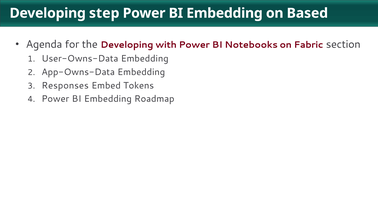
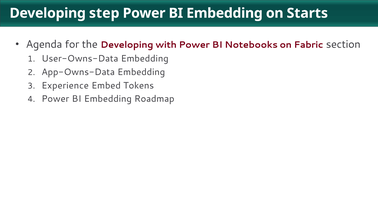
Based: Based -> Starts
Responses: Responses -> Experience
